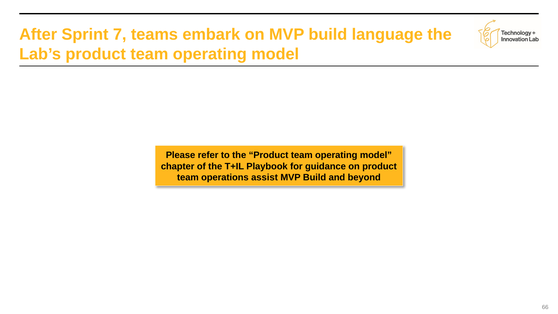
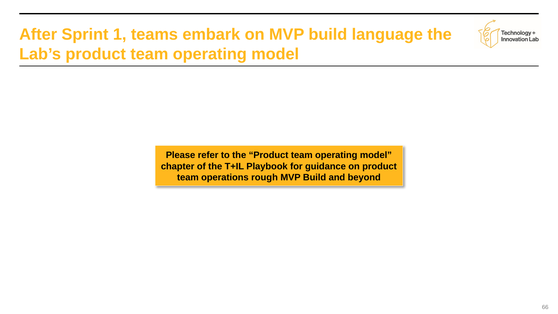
7: 7 -> 1
assist: assist -> rough
